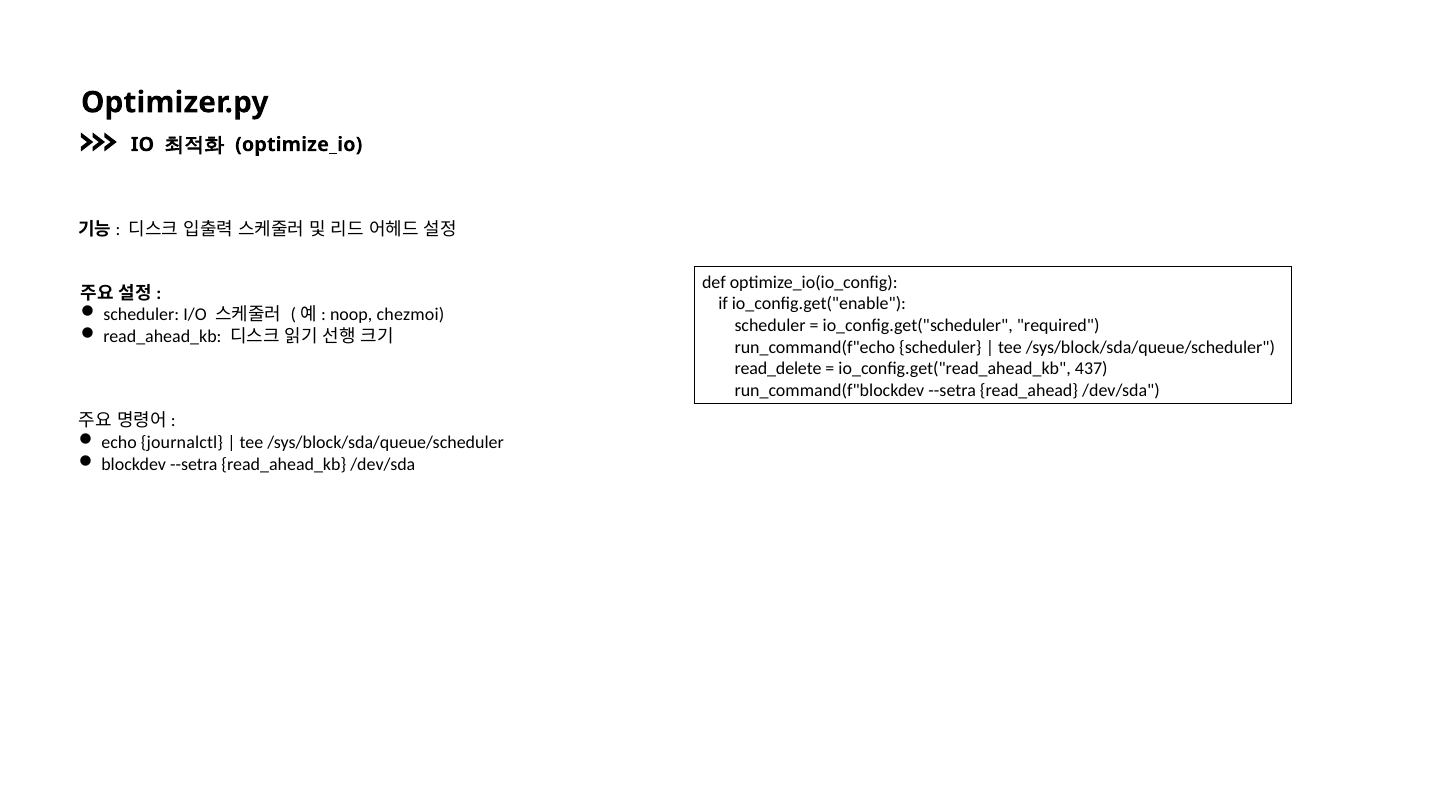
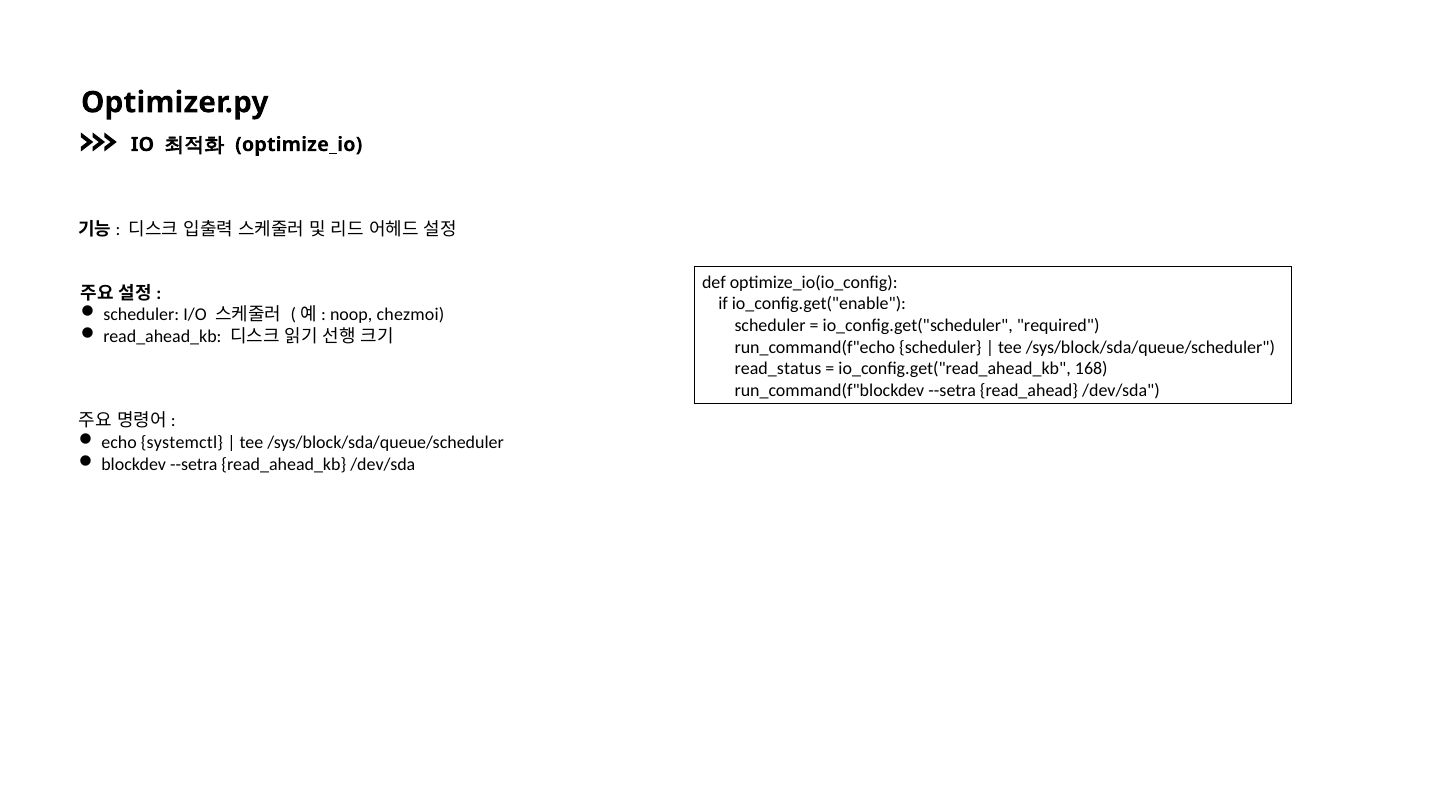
read_delete: read_delete -> read_status
437: 437 -> 168
journalctl: journalctl -> systemctl
